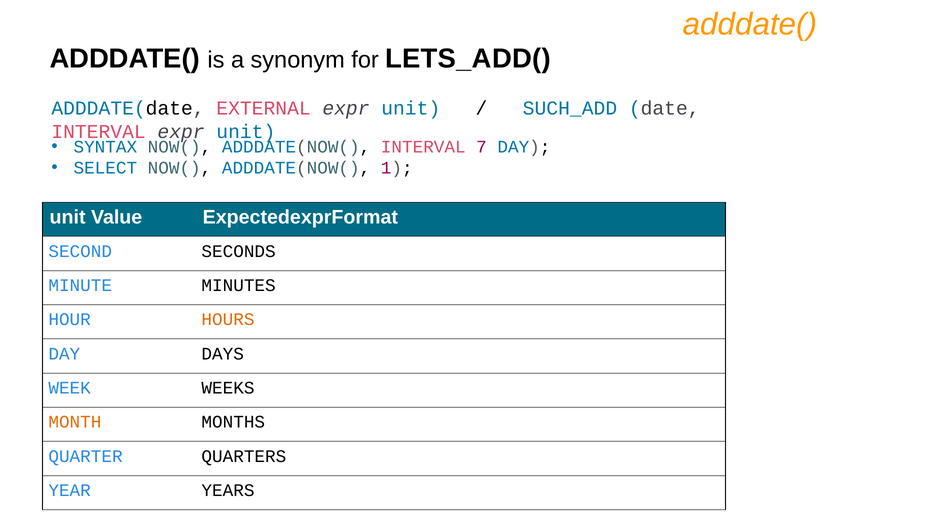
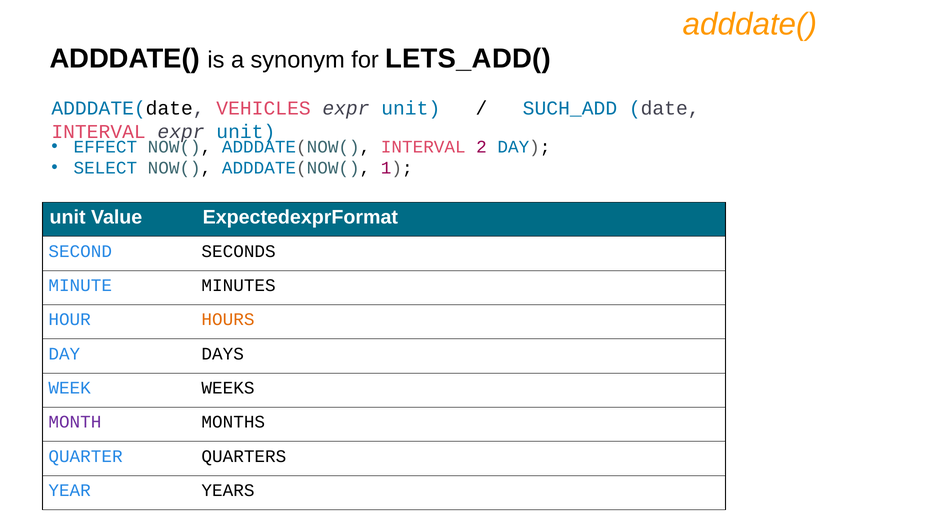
EXTERNAL: EXTERNAL -> VEHICLES
SYNTAX: SYNTAX -> EFFECT
7: 7 -> 2
MONTH colour: orange -> purple
